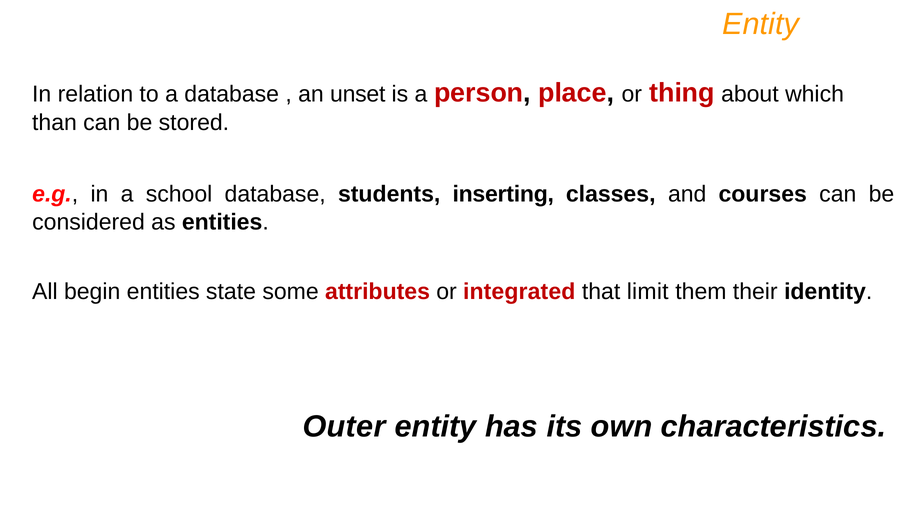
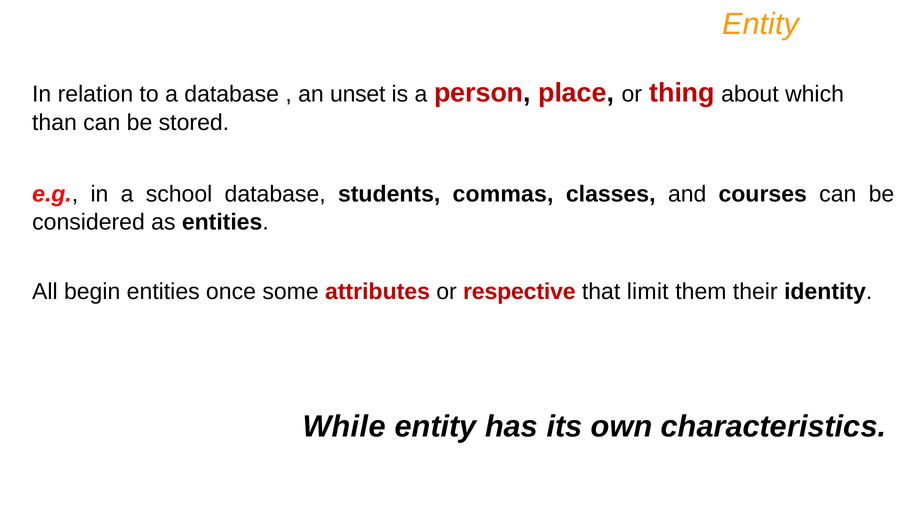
inserting: inserting -> commas
state: state -> once
integrated: integrated -> respective
Outer: Outer -> While
